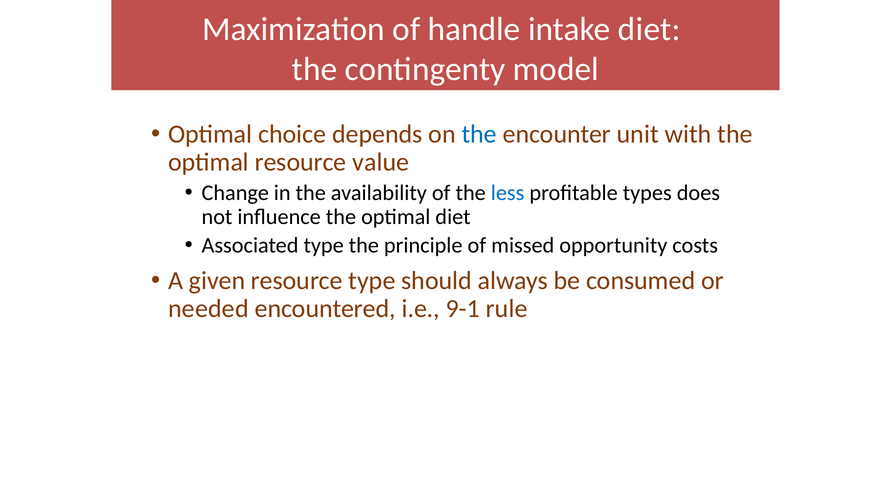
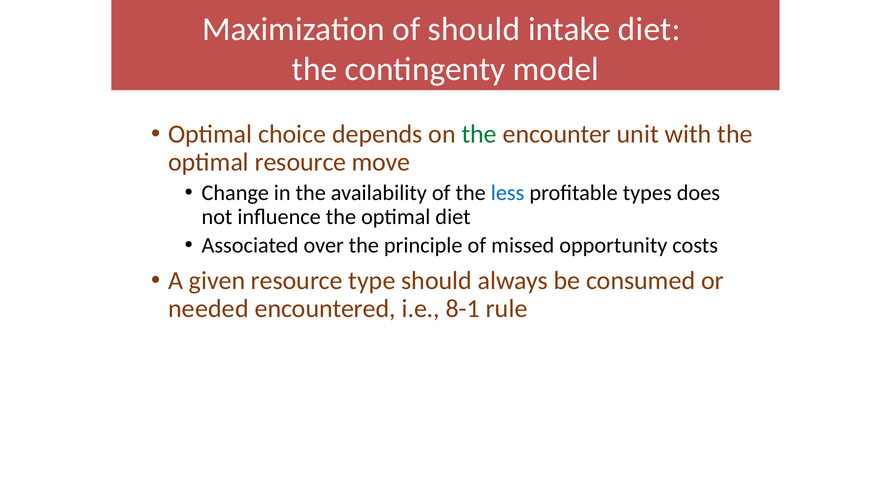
of handle: handle -> should
the at (479, 134) colour: blue -> green
value: value -> move
Associated type: type -> over
9-1: 9-1 -> 8-1
